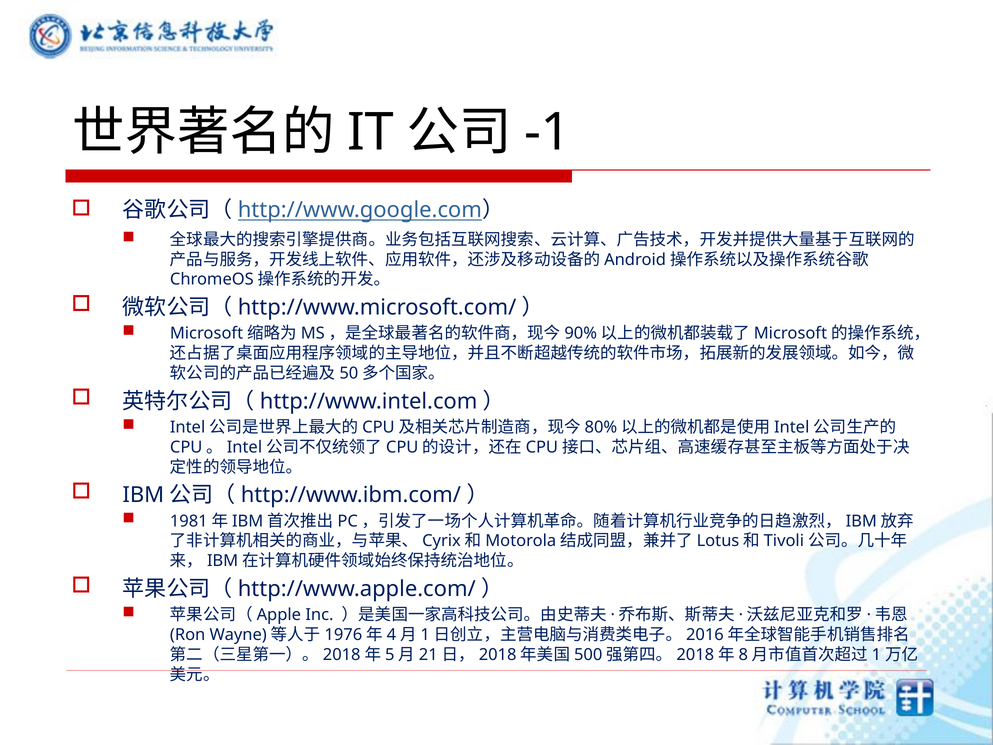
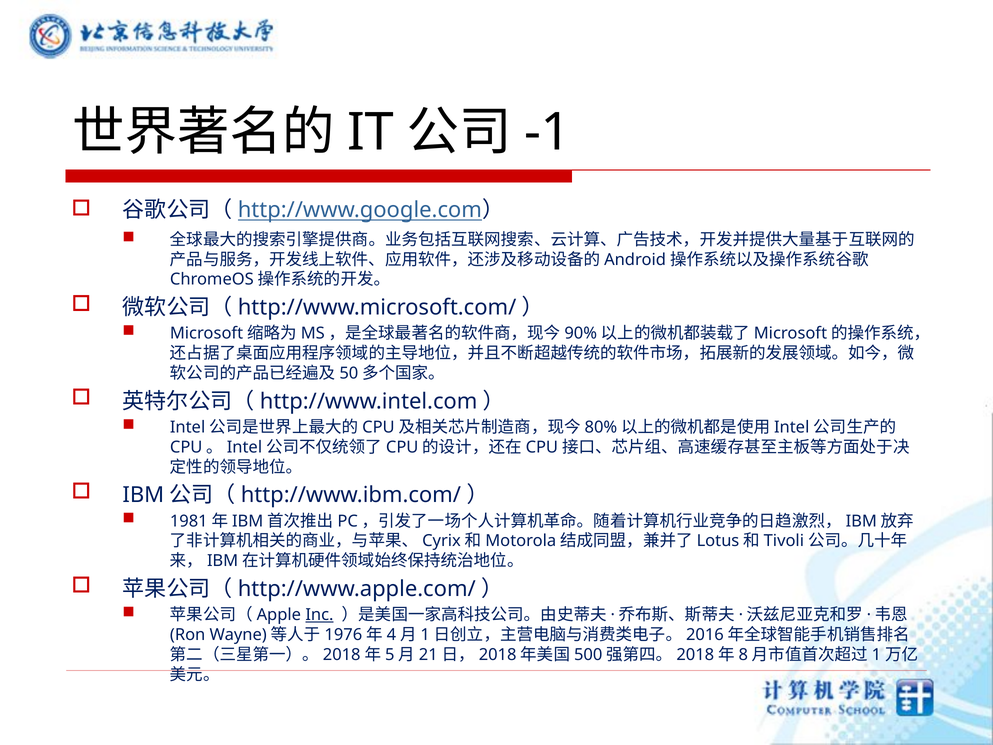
Inc underline: none -> present
